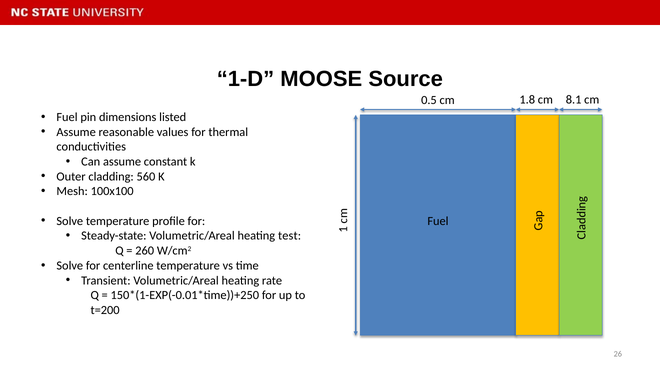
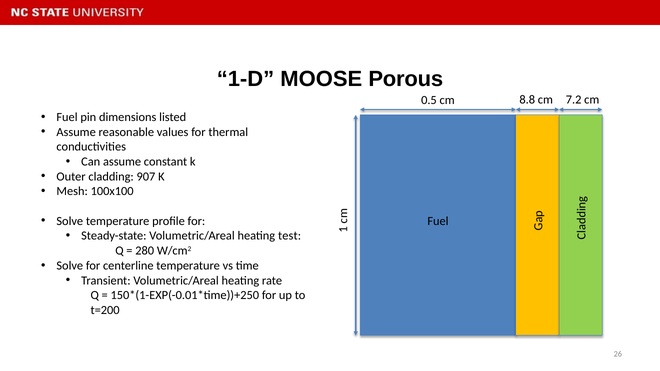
Source: Source -> Porous
1.8: 1.8 -> 8.8
8.1: 8.1 -> 7.2
560: 560 -> 907
260: 260 -> 280
